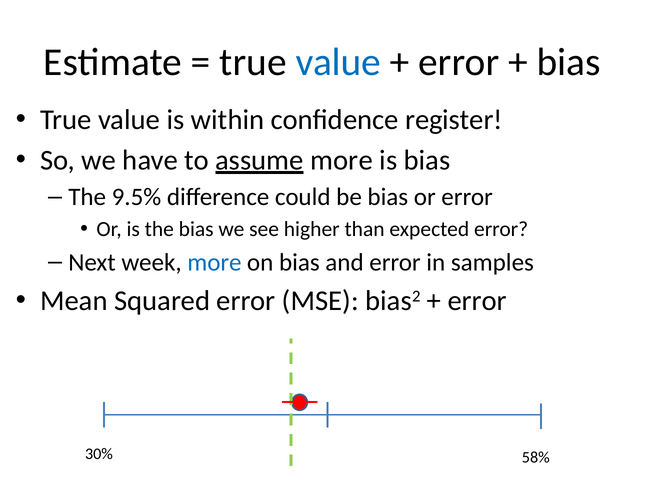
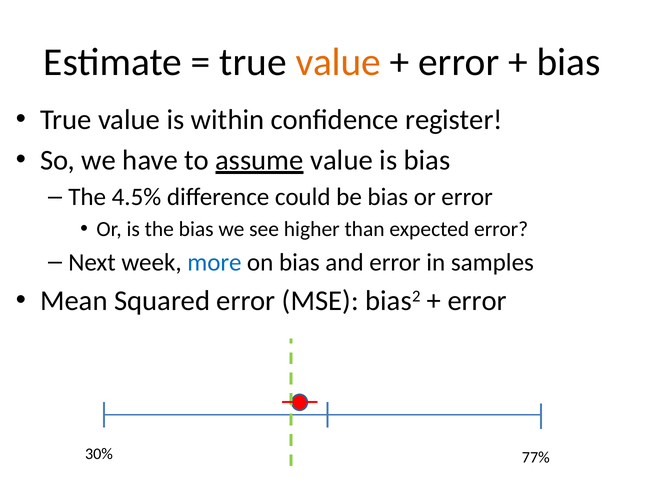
value at (338, 62) colour: blue -> orange
more at (342, 160): more -> value
9.5%: 9.5% -> 4.5%
58%: 58% -> 77%
